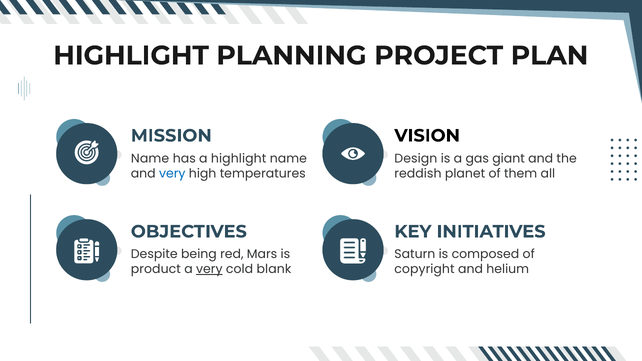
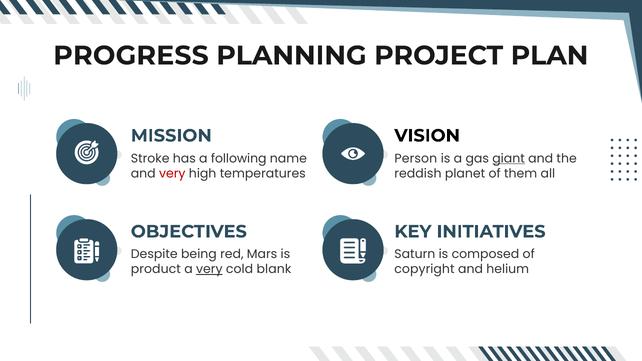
HIGHLIGHT at (131, 56): HIGHLIGHT -> PROGRESS
Name at (150, 159): Name -> Stroke
a highlight: highlight -> following
Design: Design -> Person
giant underline: none -> present
very at (172, 174) colour: blue -> red
